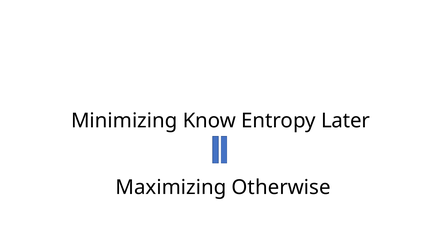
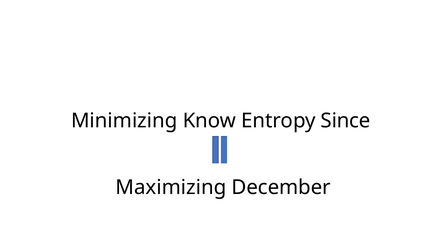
Later: Later -> Since
Otherwise: Otherwise -> December
